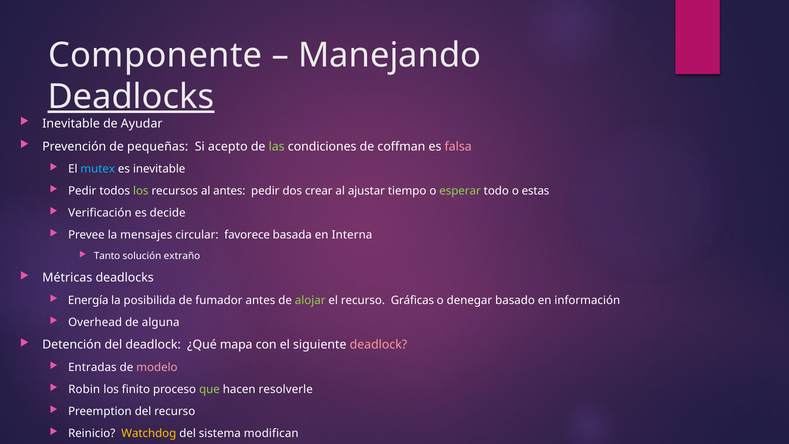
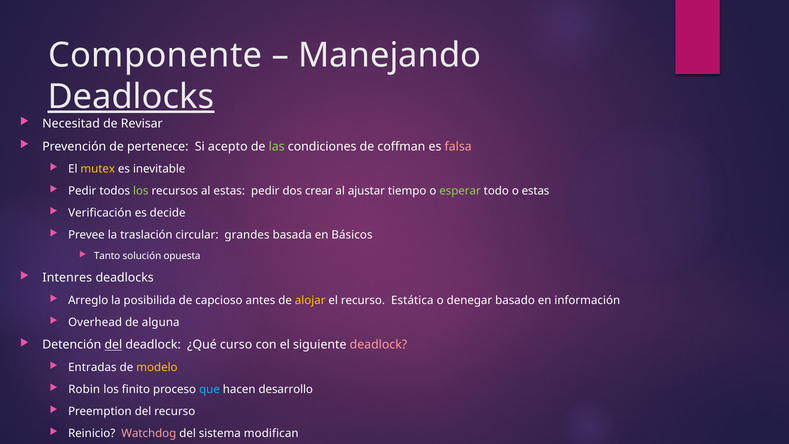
Inevitable at (71, 123): Inevitable -> Necesitad
Ayudar: Ayudar -> Revisar
pequeñas: pequeñas -> pertenece
mutex colour: light blue -> yellow
al antes: antes -> estas
mensajes: mensajes -> traslación
favorece: favorece -> grandes
Interna: Interna -> Básicos
extraño: extraño -> opuesta
Métricas: Métricas -> Intenres
Energía: Energía -> Arreglo
fumador: fumador -> capcioso
alojar colour: light green -> yellow
Gráficas: Gráficas -> Estática
del at (113, 345) underline: none -> present
mapa: mapa -> curso
modelo colour: pink -> yellow
que colour: light green -> light blue
resolverle: resolverle -> desarrollo
Watchdog colour: yellow -> pink
